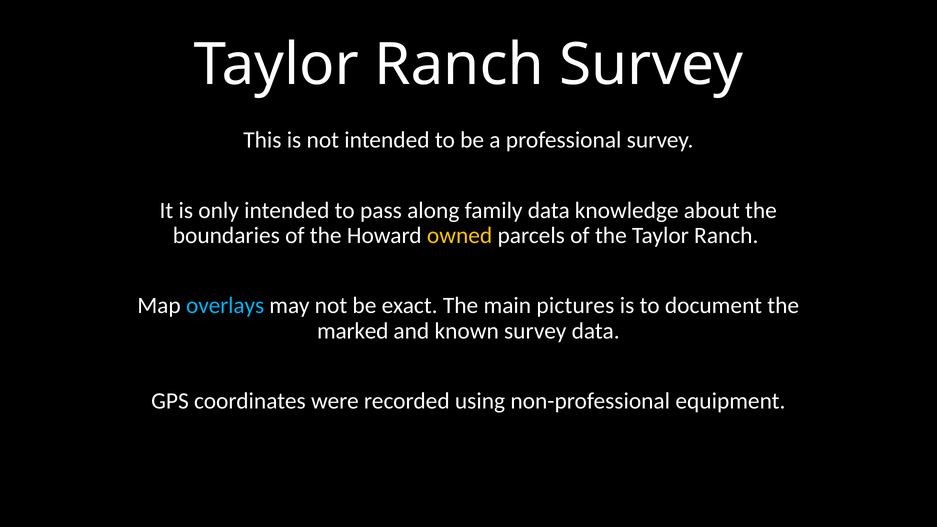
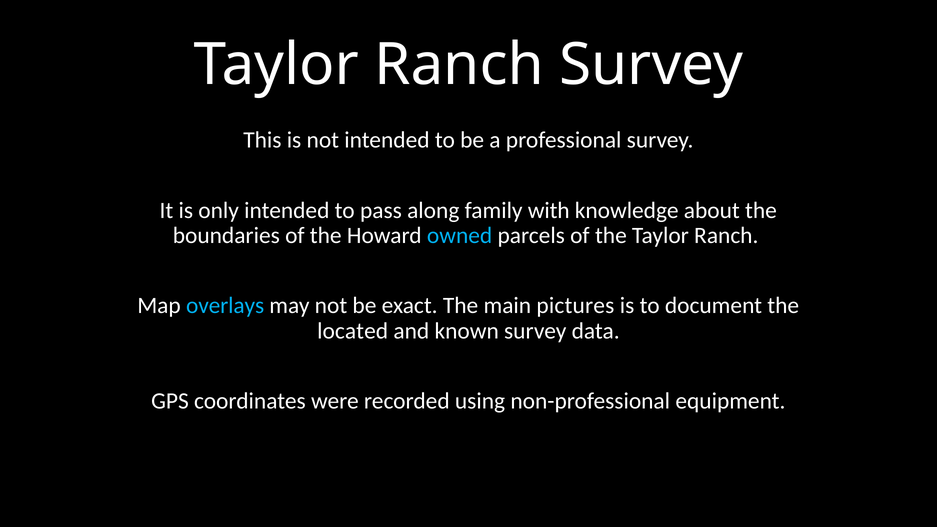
family data: data -> with
owned colour: yellow -> light blue
marked: marked -> located
